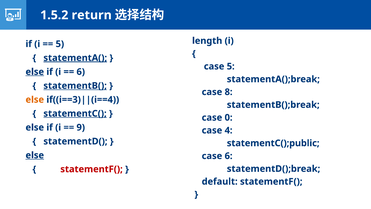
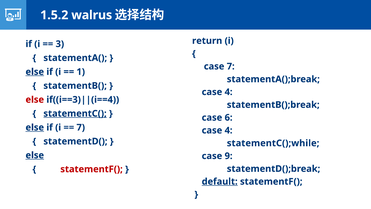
return: return -> walrus
length: length -> return
5 at (60, 44): 5 -> 3
statementA( underline: present -> none
case 5: 5 -> 7
6 at (81, 72): 6 -> 1
statementB( underline: present -> none
8 at (229, 92): 8 -> 4
else at (35, 99) colour: orange -> red
0: 0 -> 6
else at (35, 127) underline: none -> present
9 at (81, 127): 9 -> 7
statementC();public: statementC();public -> statementC();while
case 6: 6 -> 9
default underline: none -> present
